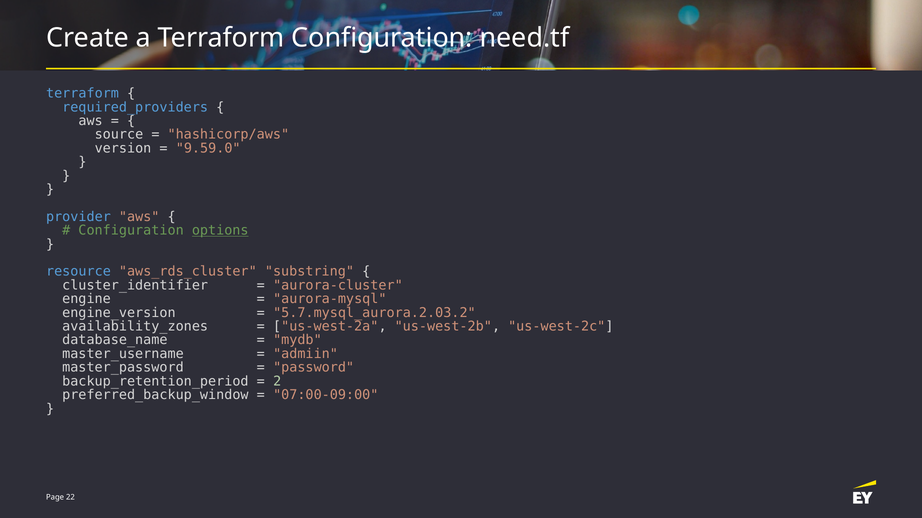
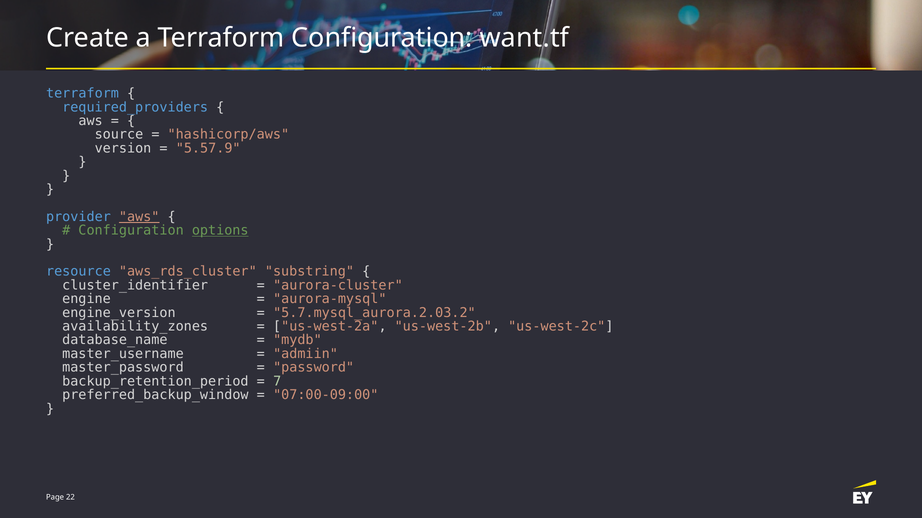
need.tf: need.tf -> want.tf
9.59.0: 9.59.0 -> 5.57.9
aws at (139, 217) underline: none -> present
2: 2 -> 7
